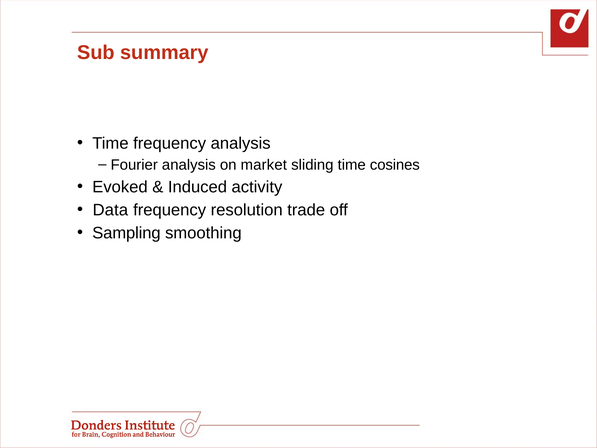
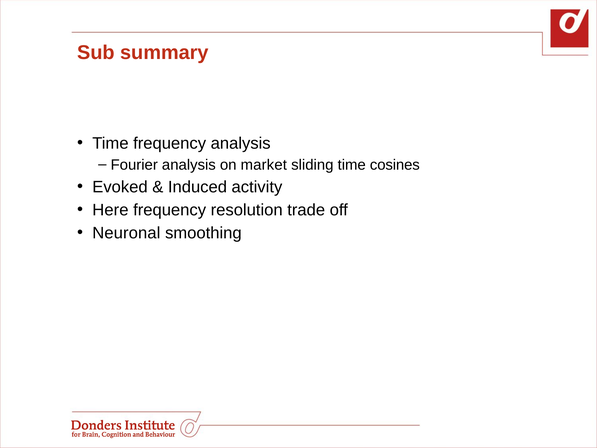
Data: Data -> Here
Sampling: Sampling -> Neuronal
